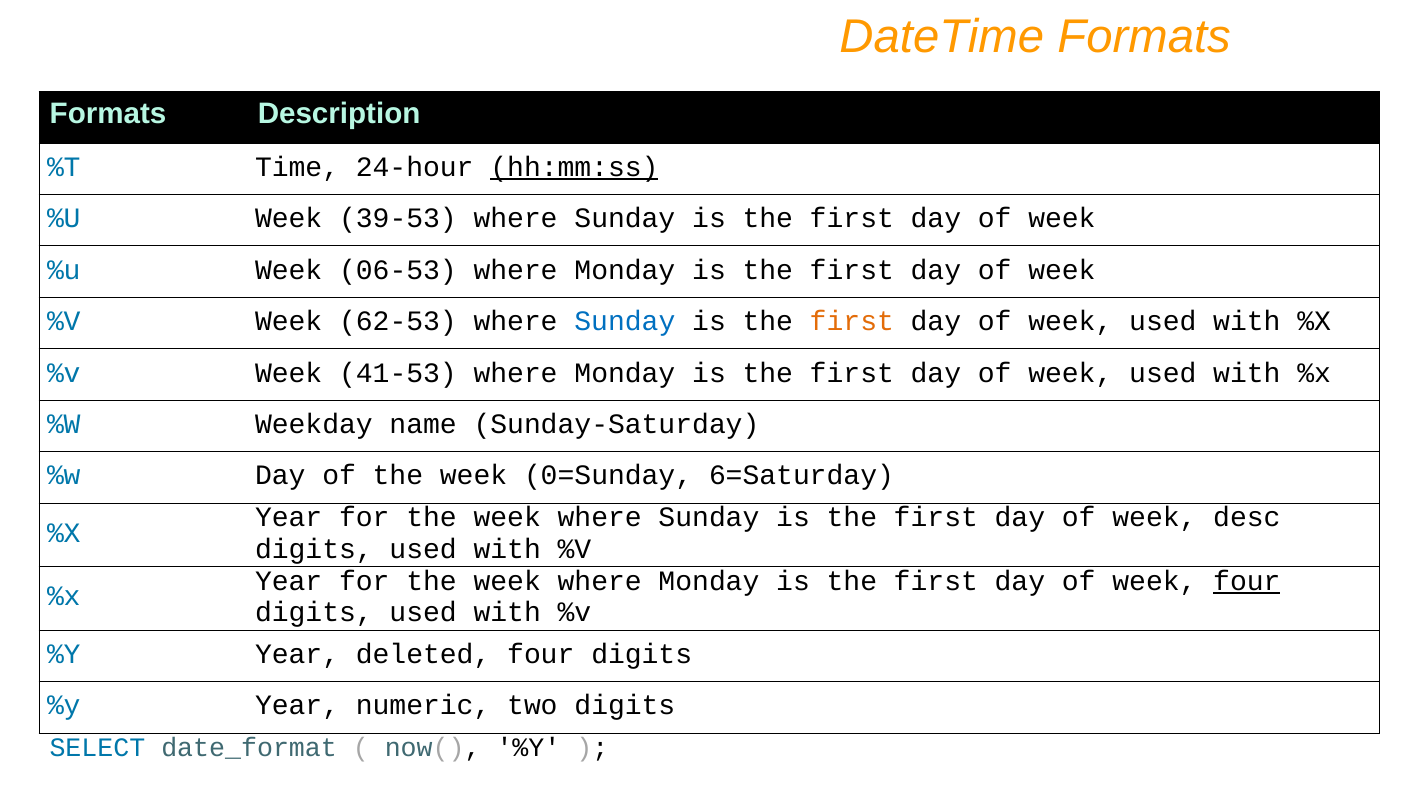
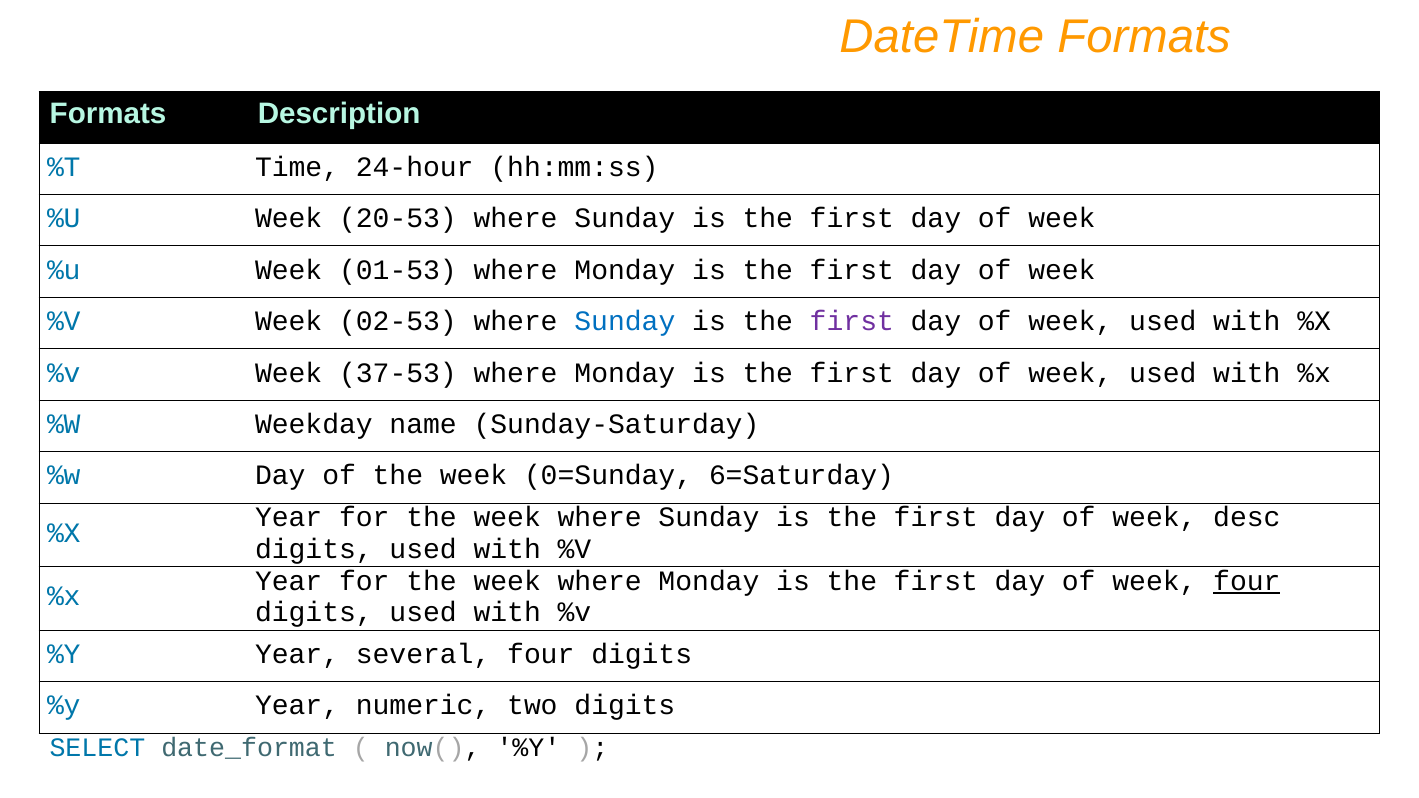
hh:mm:ss underline: present -> none
39-53: 39-53 -> 20-53
06-53: 06-53 -> 01-53
62-53: 62-53 -> 02-53
first at (852, 321) colour: orange -> purple
41-53: 41-53 -> 37-53
deleted: deleted -> several
